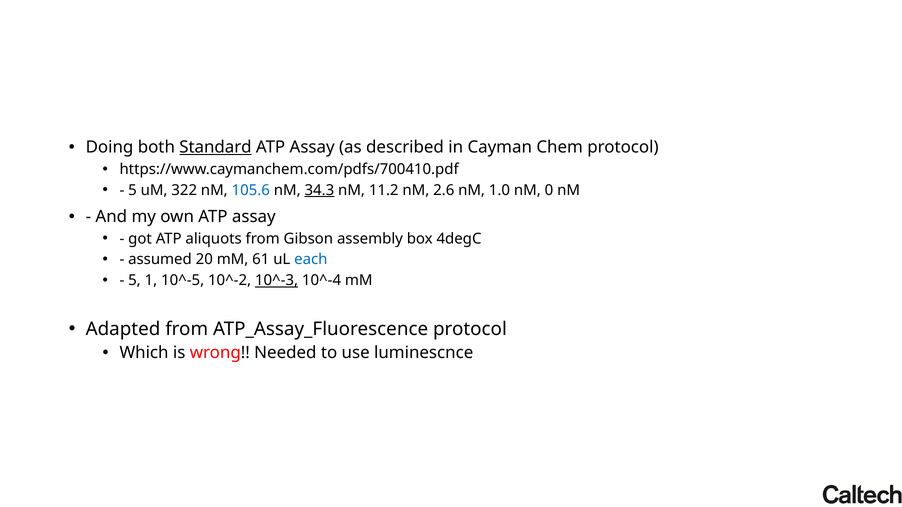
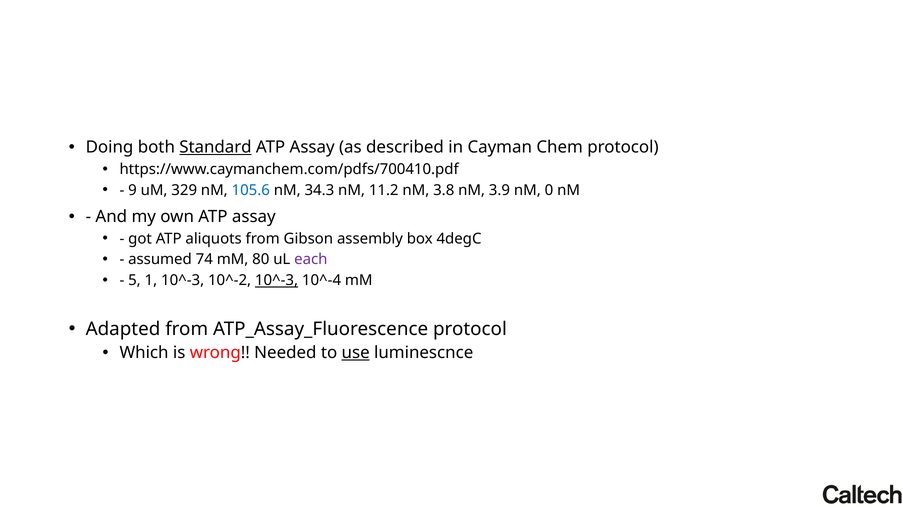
5 at (132, 190): 5 -> 9
322: 322 -> 329
34.3 underline: present -> none
2.6: 2.6 -> 3.8
1.0: 1.0 -> 3.9
20: 20 -> 74
61: 61 -> 80
each colour: blue -> purple
1 10^-5: 10^-5 -> 10^-3
use underline: none -> present
